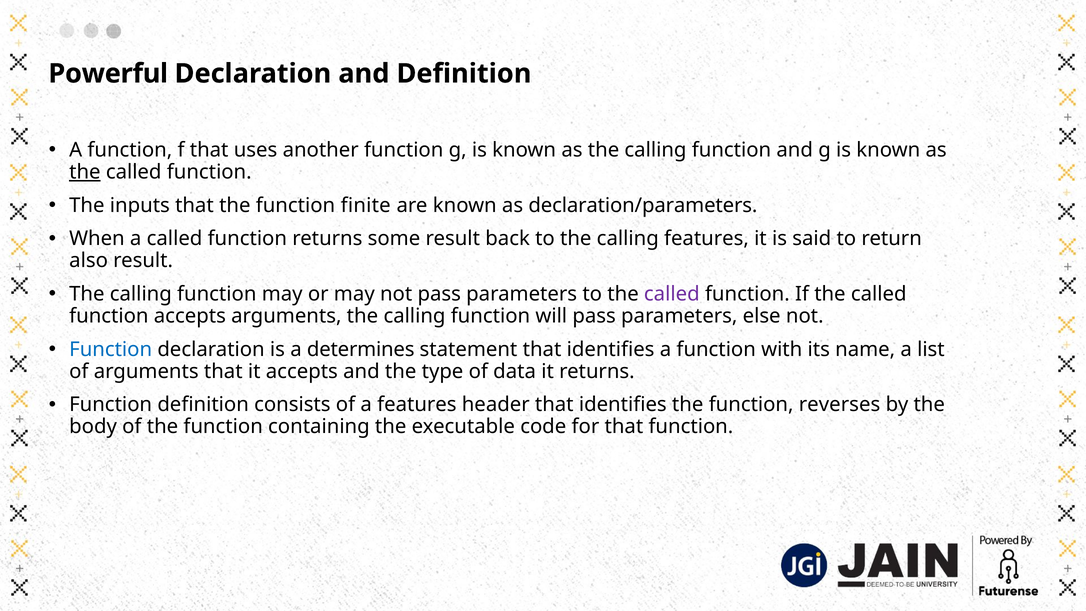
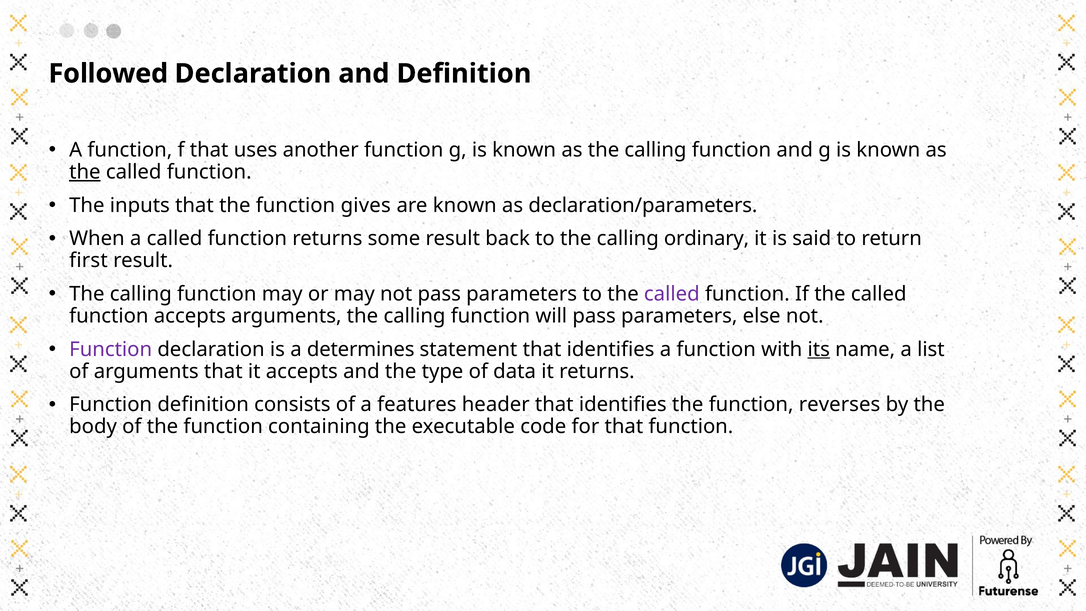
Powerful: Powerful -> Followed
finite: finite -> gives
calling features: features -> ordinary
also: also -> first
Function at (111, 349) colour: blue -> purple
its underline: none -> present
